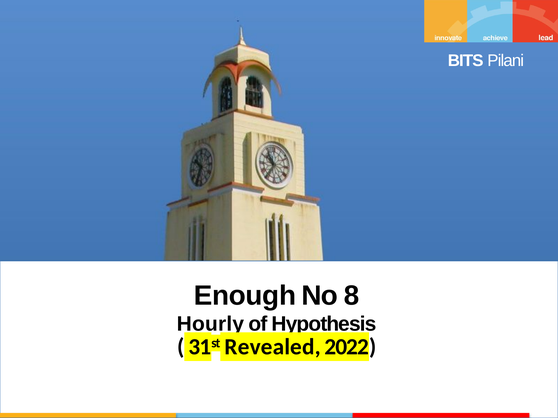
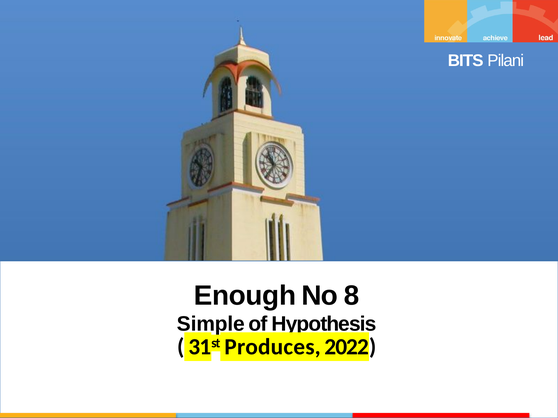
Hourly: Hourly -> Simple
Revealed: Revealed -> Produces
